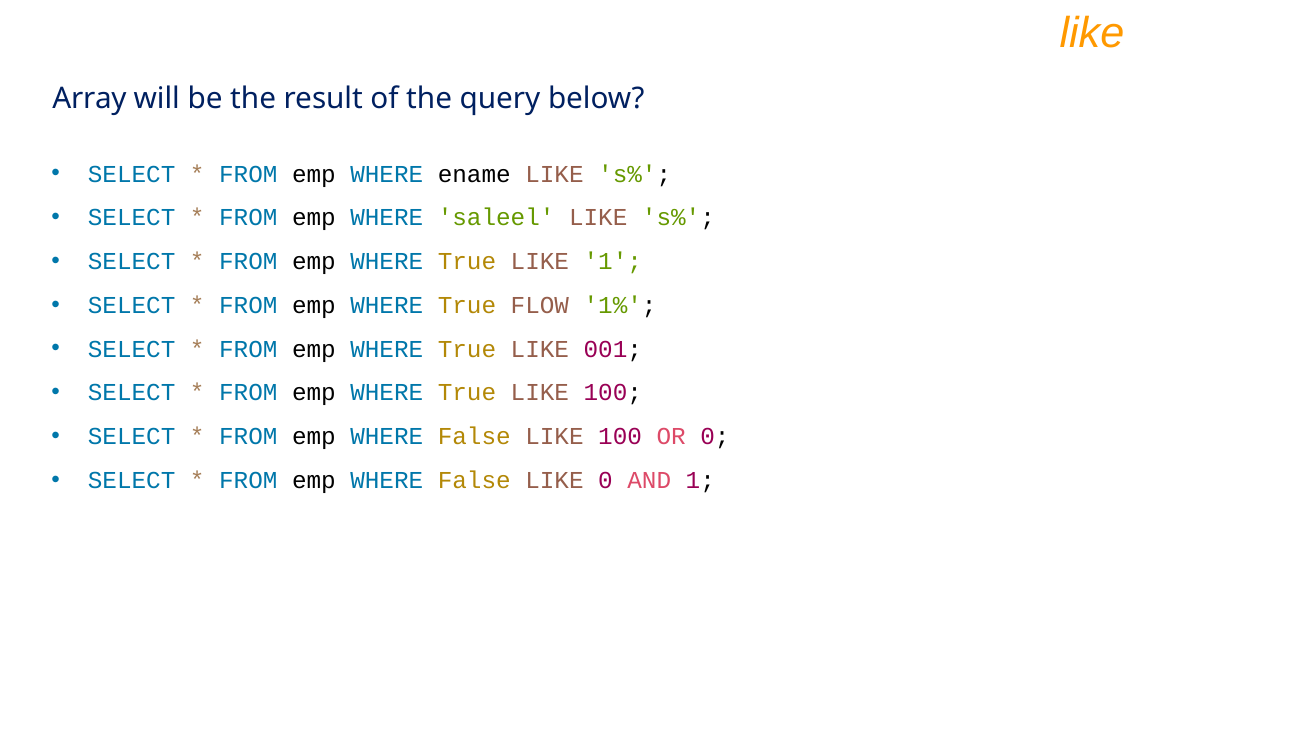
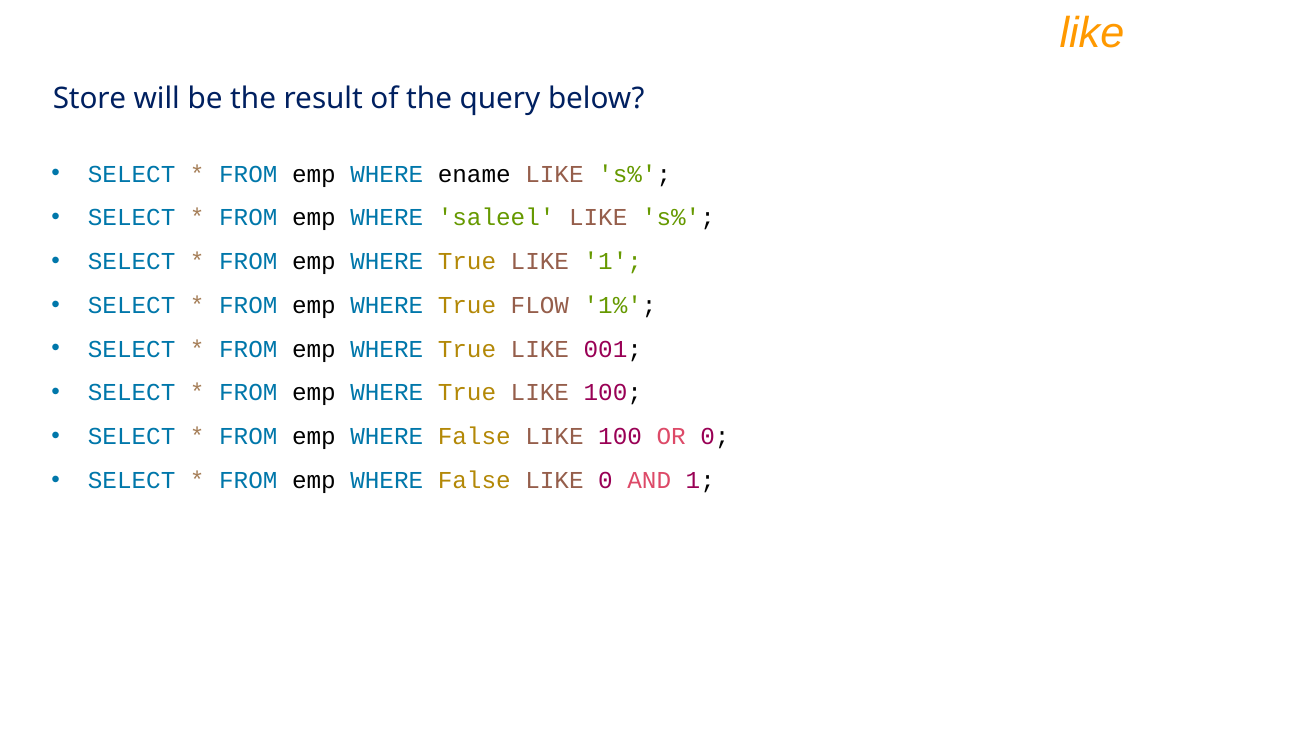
Array: Array -> Store
